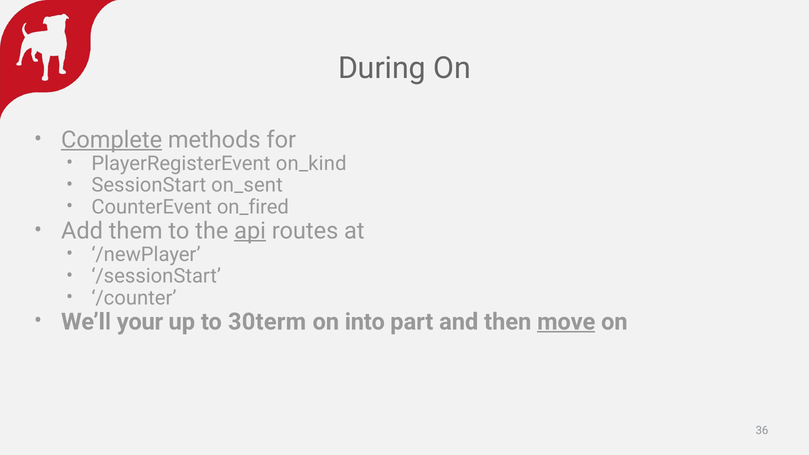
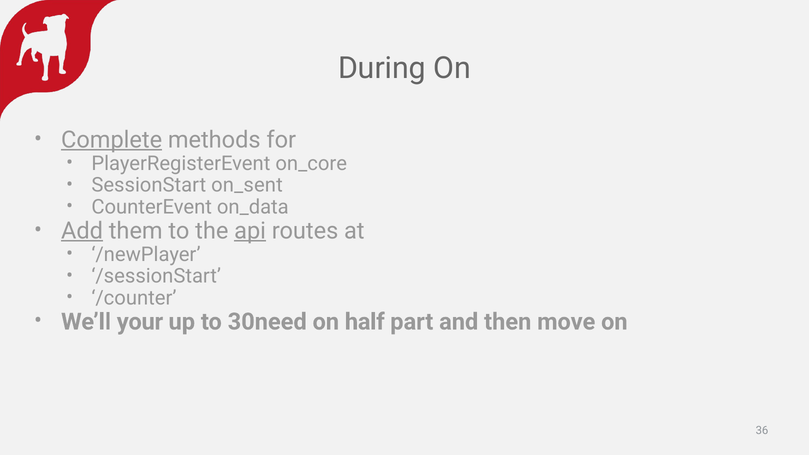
on_kind: on_kind -> on_core
on_fired: on_fired -> on_data
Add underline: none -> present
30term: 30term -> 30need
into: into -> half
move underline: present -> none
